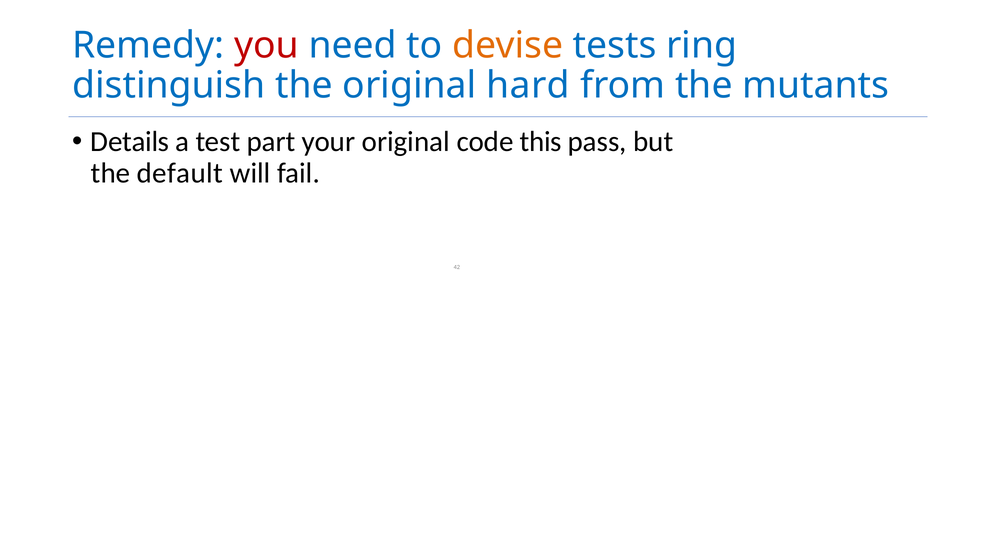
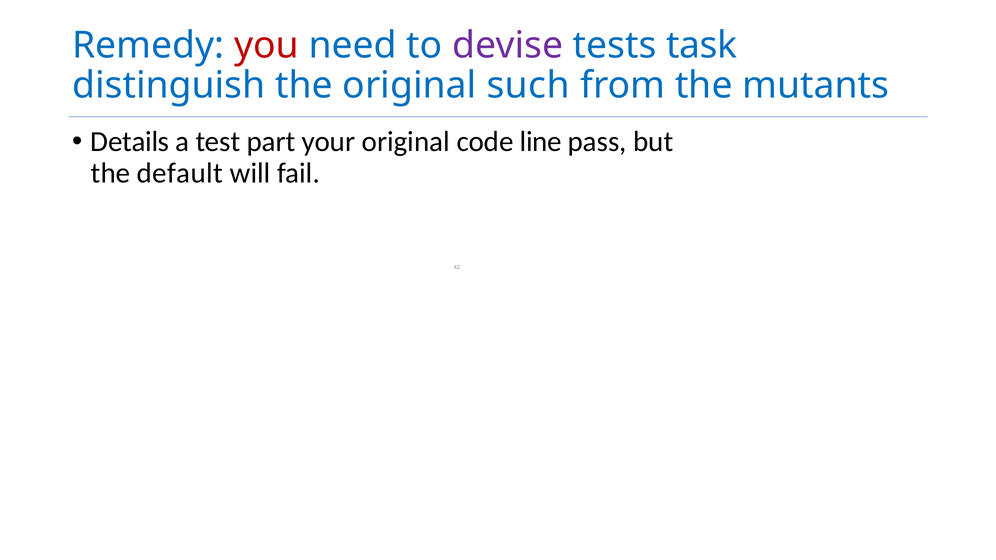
devise colour: orange -> purple
ring: ring -> task
hard: hard -> such
this: this -> line
